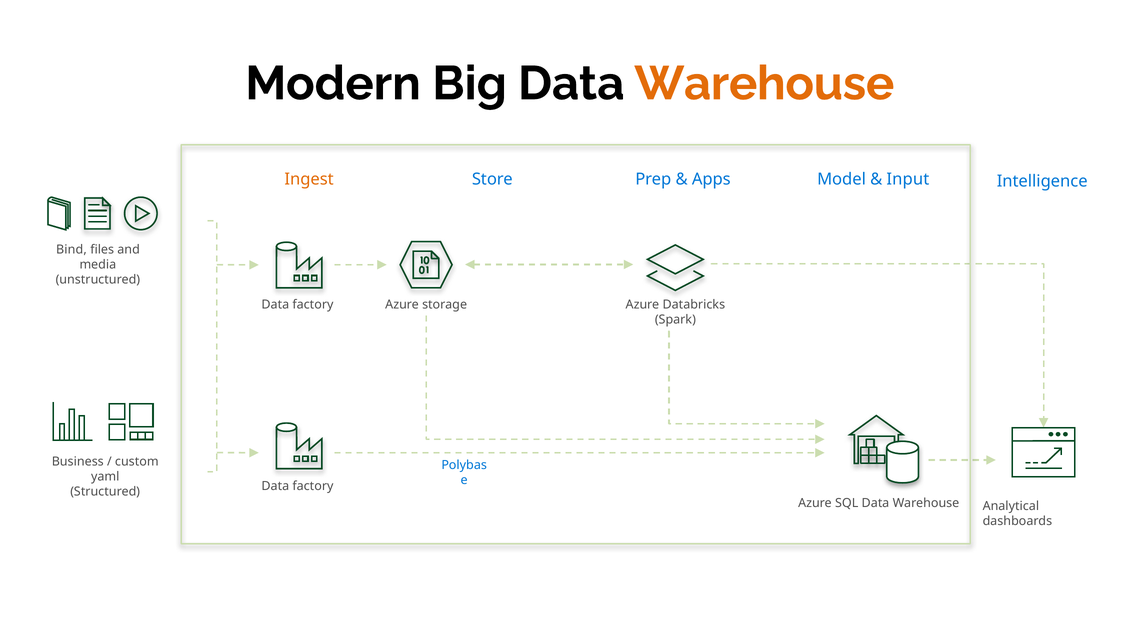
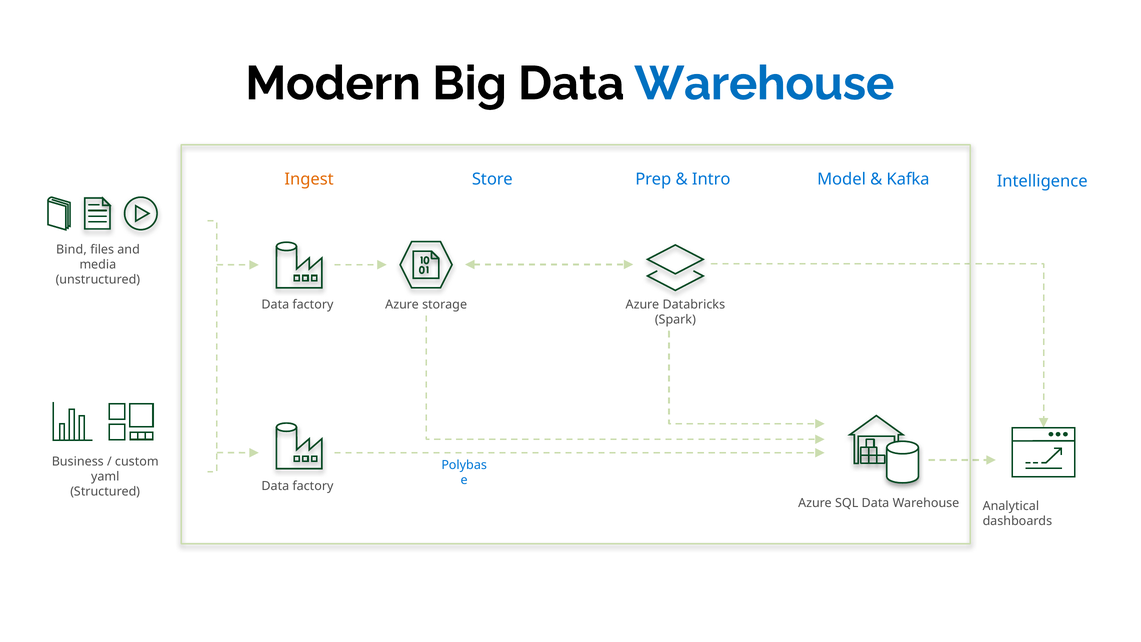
Warehouse at (764, 84) colour: orange -> blue
Apps: Apps -> Intro
Input: Input -> Kafka
